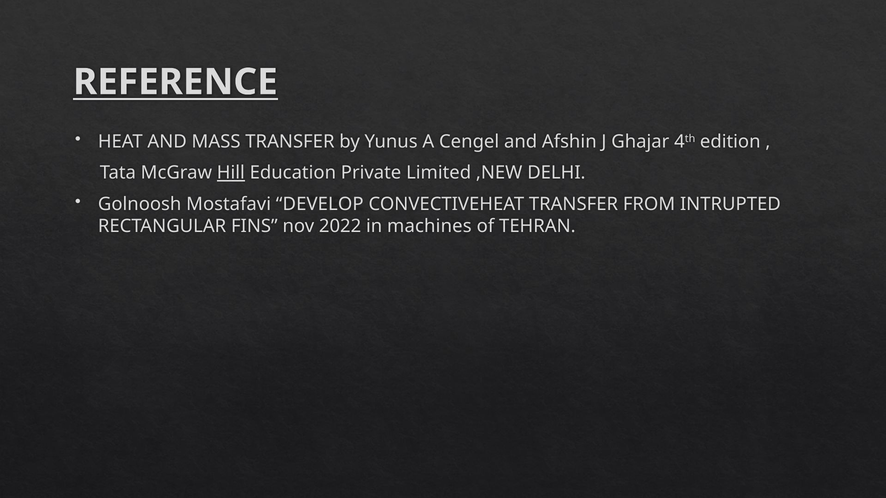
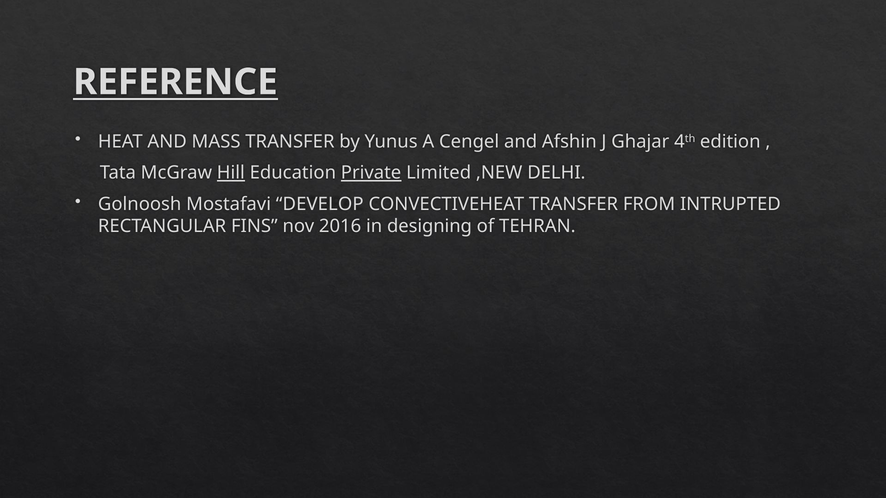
Private underline: none -> present
2022: 2022 -> 2016
machines: machines -> designing
